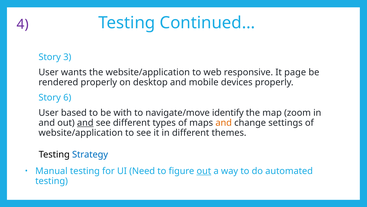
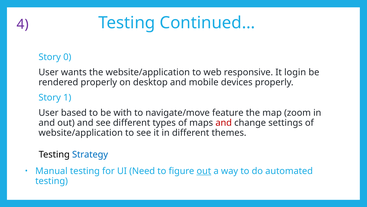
3: 3 -> 0
page: page -> login
6: 6 -> 1
identify: identify -> feature
and at (85, 123) underline: present -> none
and at (224, 123) colour: orange -> red
